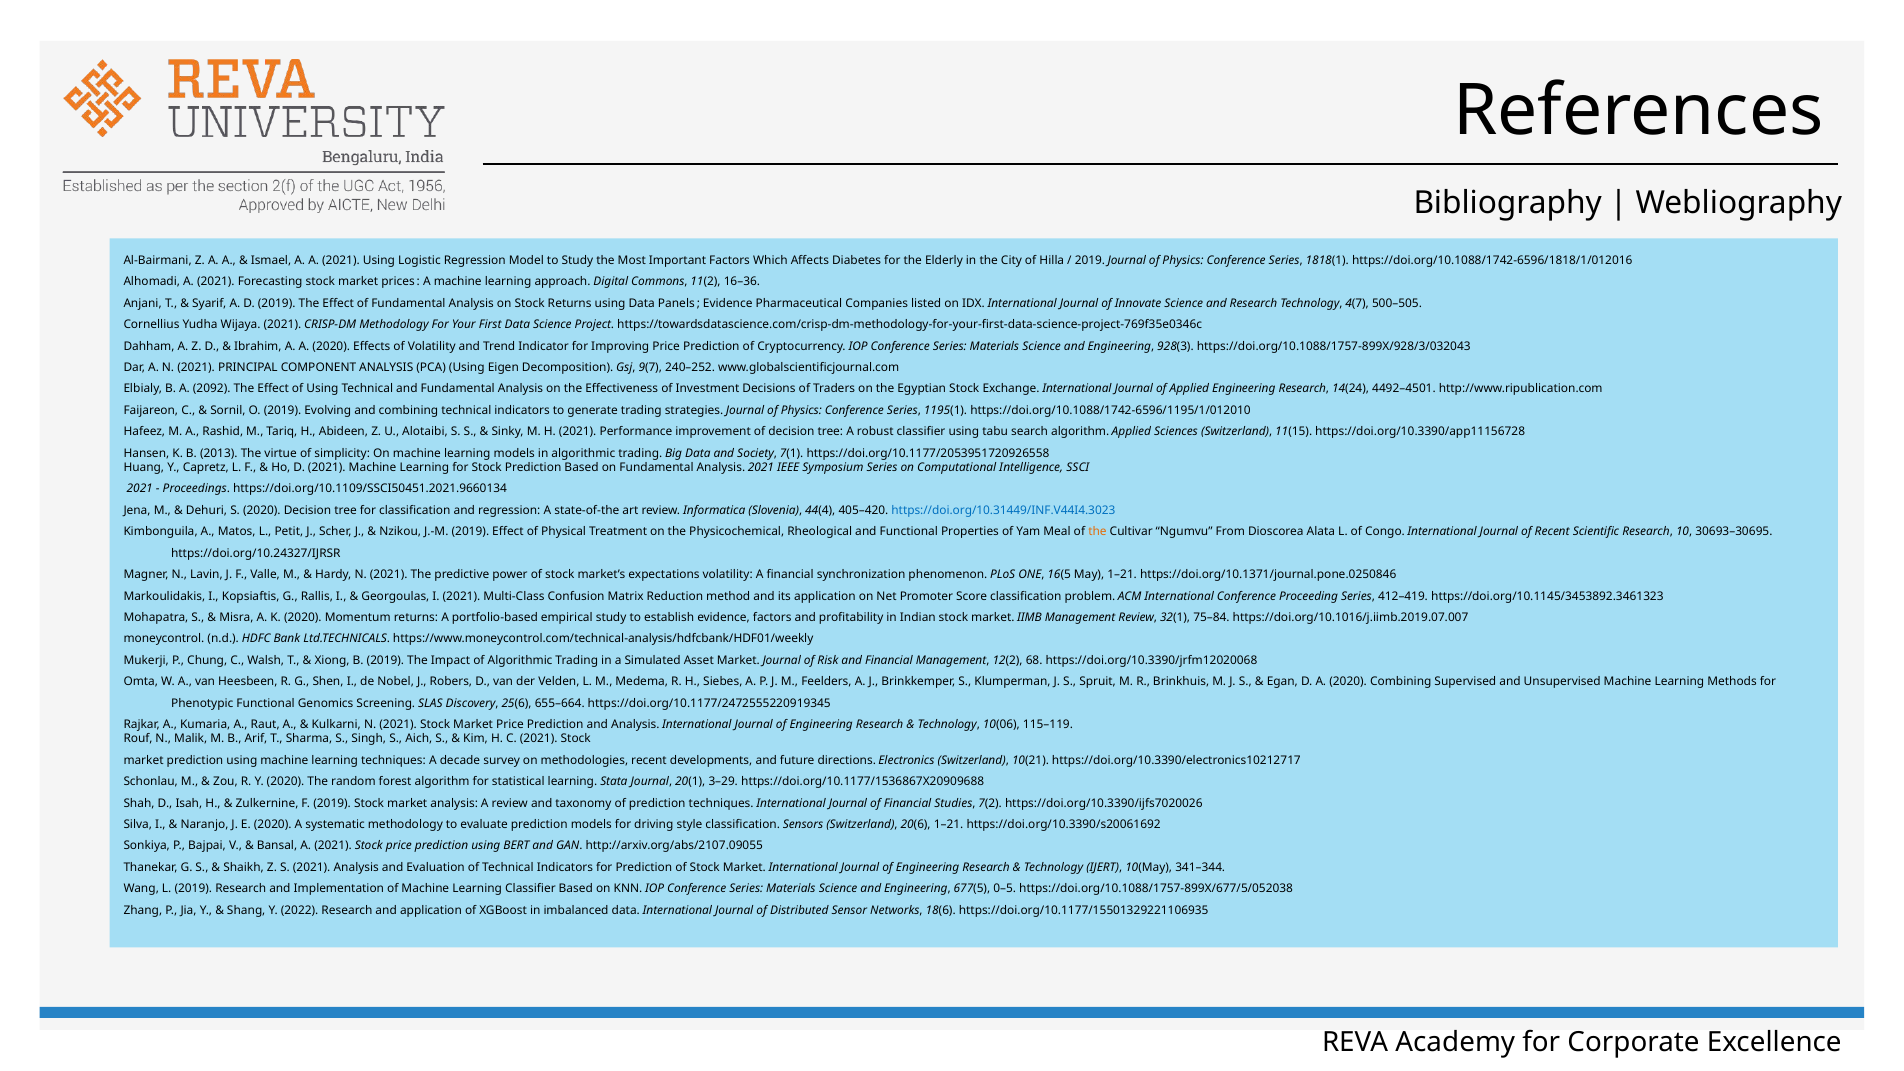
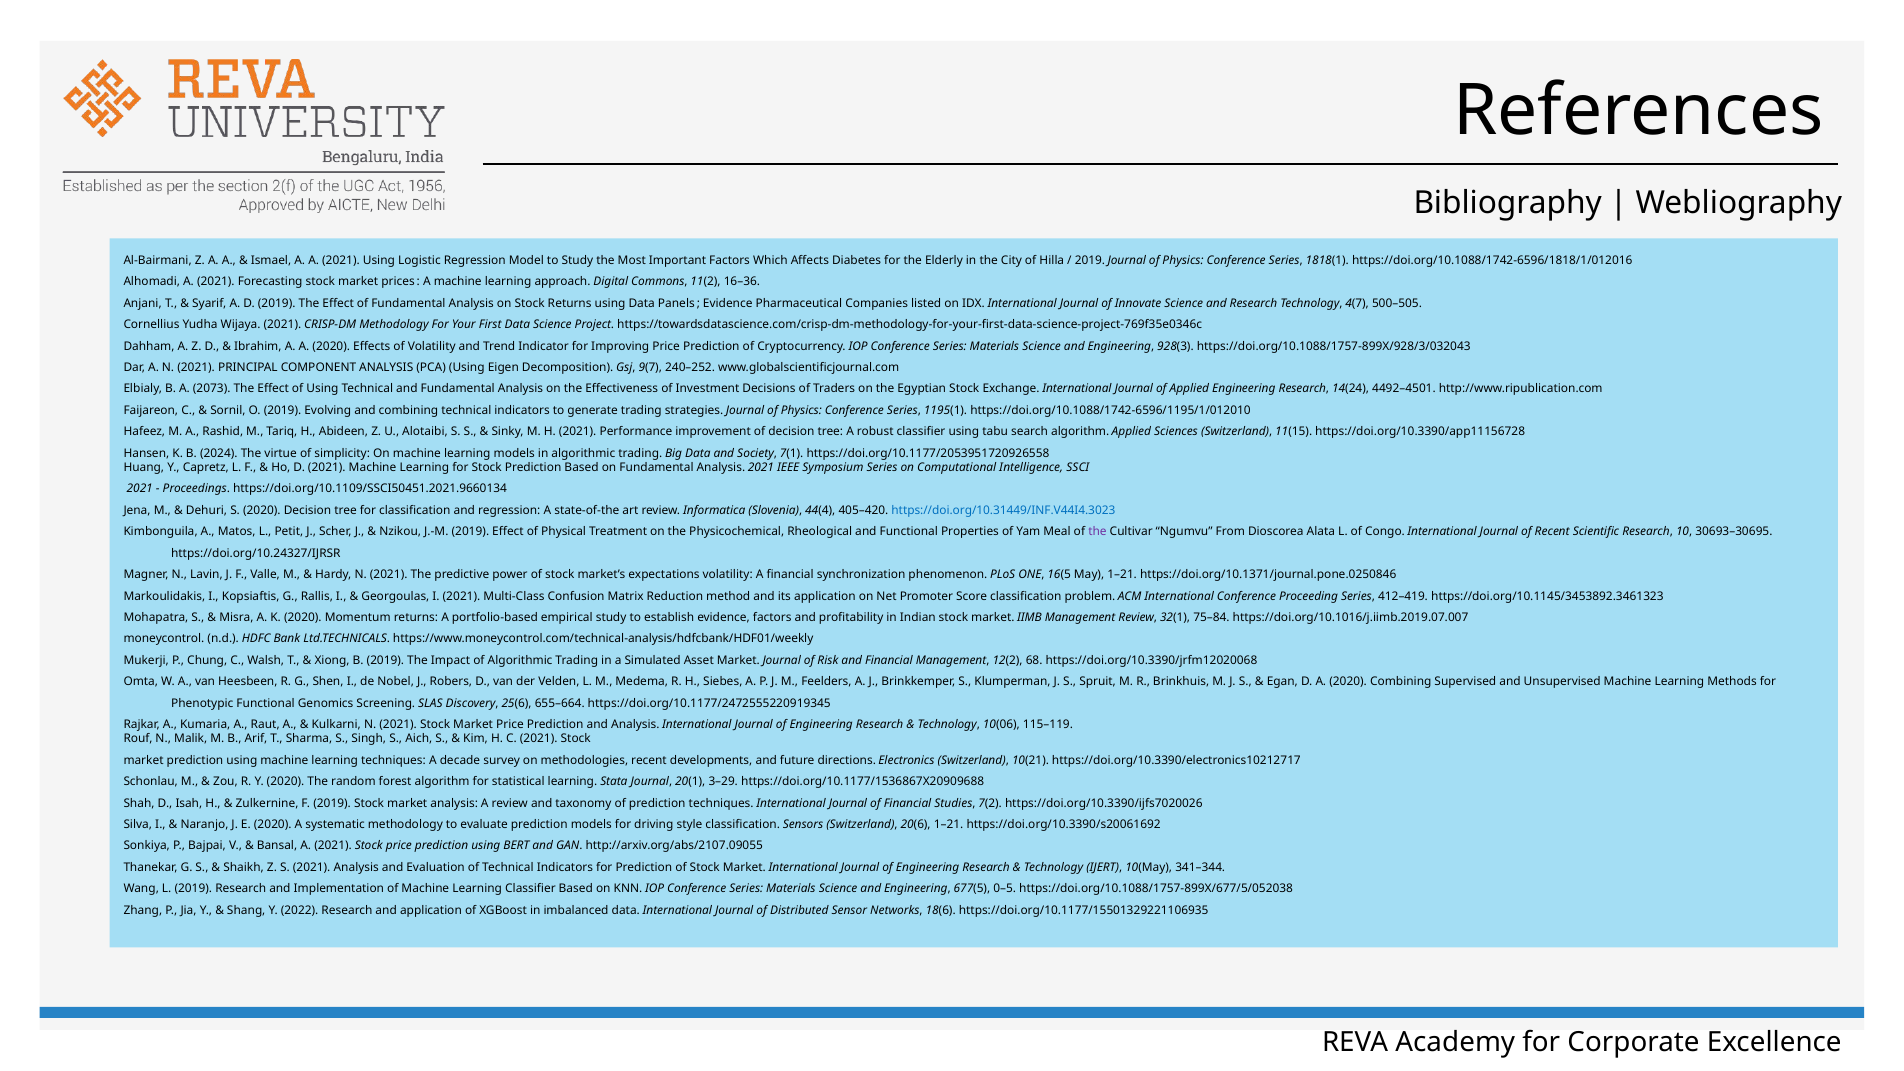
2092: 2092 -> 2073
2013: 2013 -> 2024
the at (1097, 532) colour: orange -> purple
